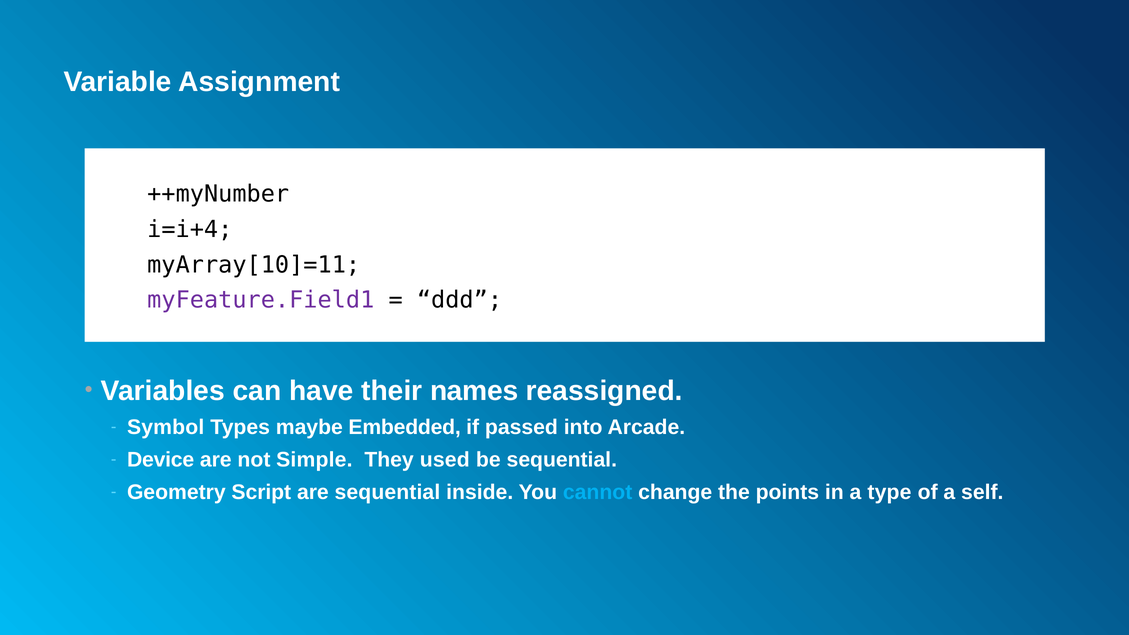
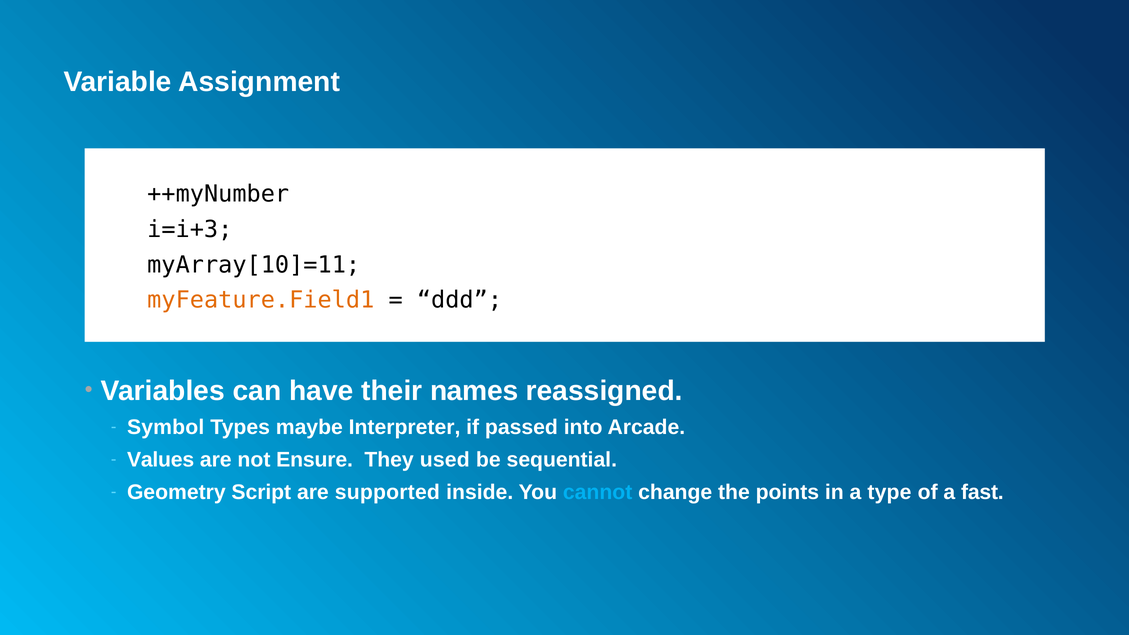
i=i+4: i=i+4 -> i=i+3
myFeature.Field1 colour: purple -> orange
Embedded: Embedded -> Interpreter
Device: Device -> Values
Simple: Simple -> Ensure
are sequential: sequential -> supported
self: self -> fast
